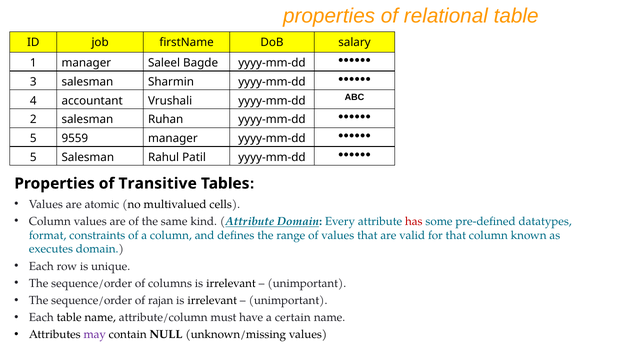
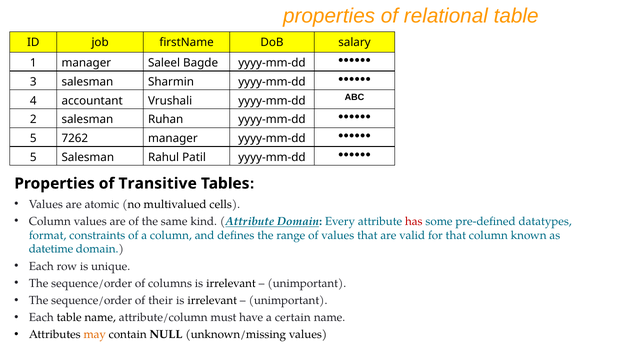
9559: 9559 -> 7262
executes: executes -> datetime
rajan: rajan -> their
may colour: purple -> orange
